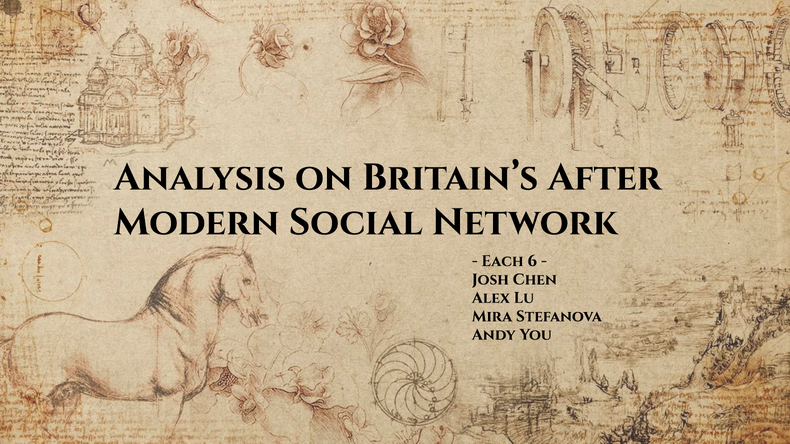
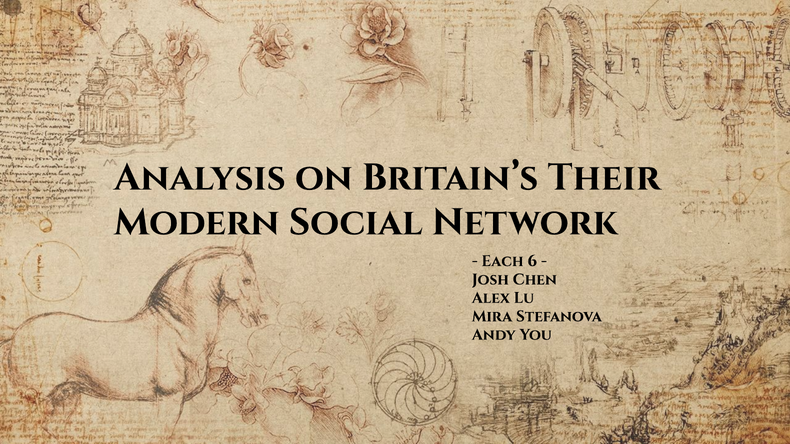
After: After -> Their
